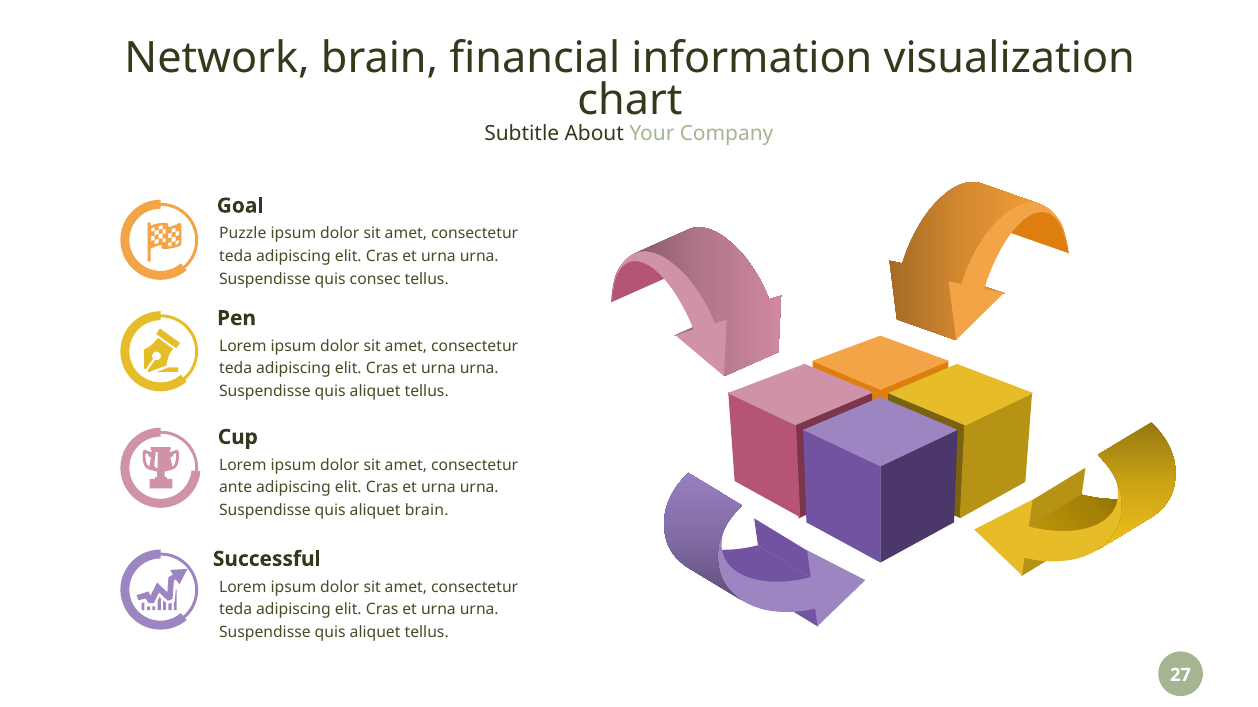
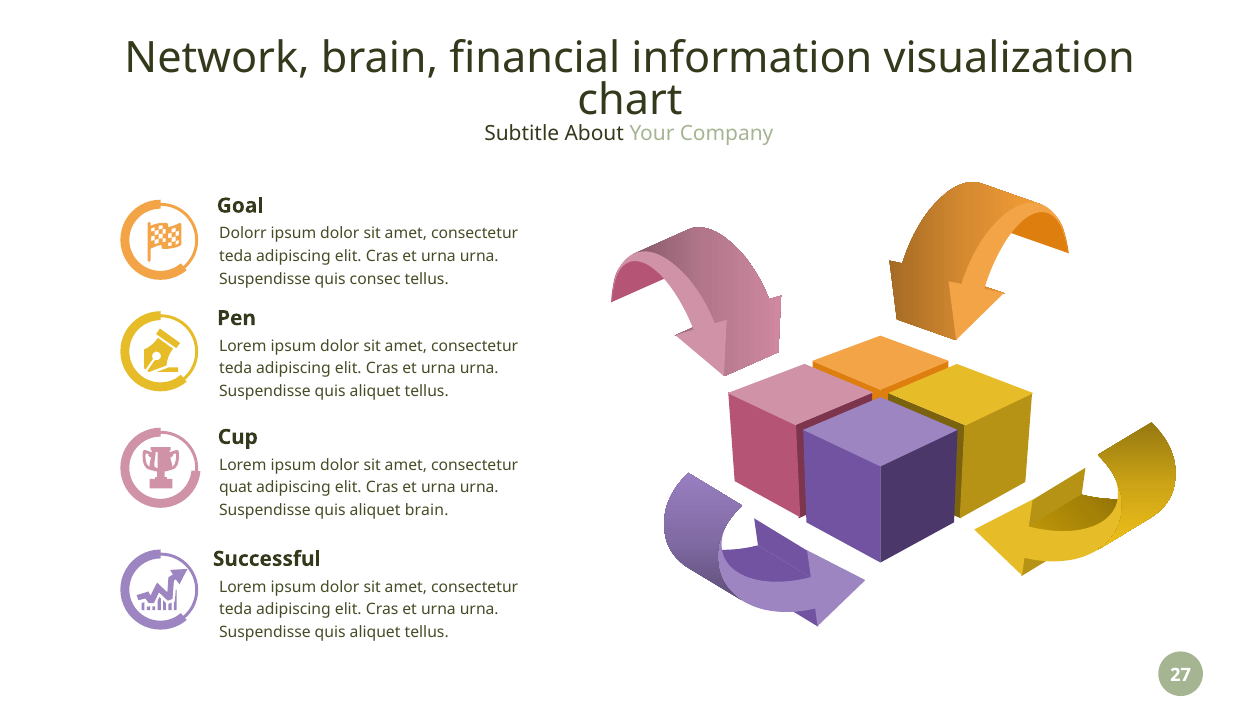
Puzzle: Puzzle -> Dolorr
ante: ante -> quat
